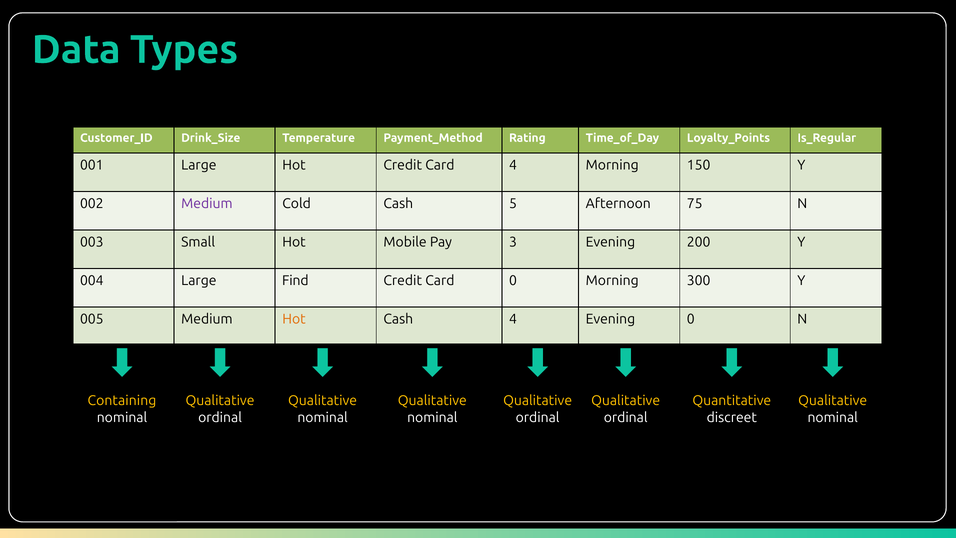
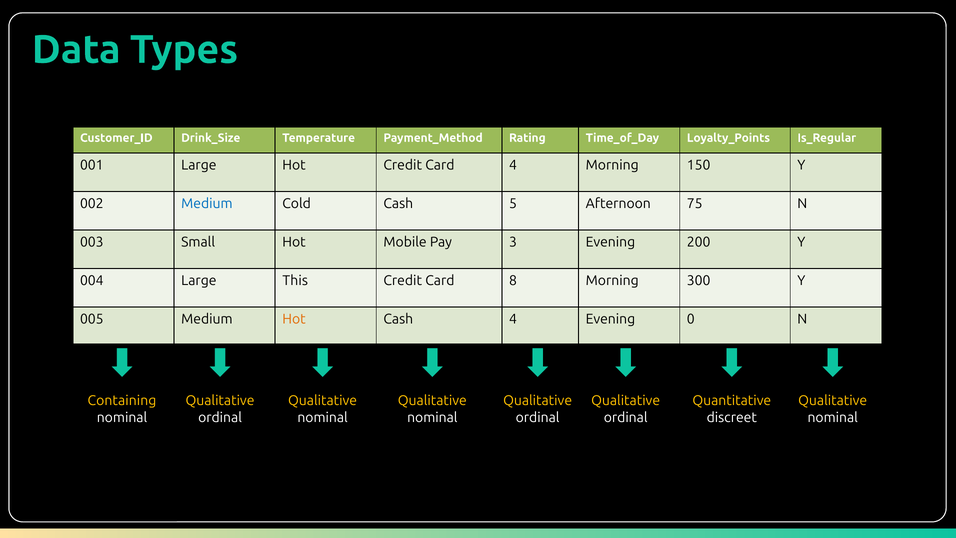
Medium at (207, 203) colour: purple -> blue
Find: Find -> This
Card 0: 0 -> 8
